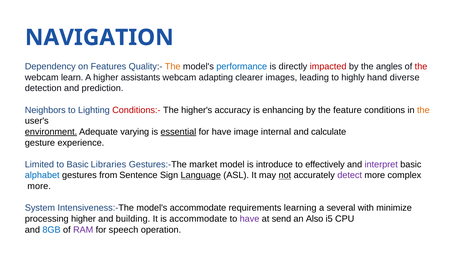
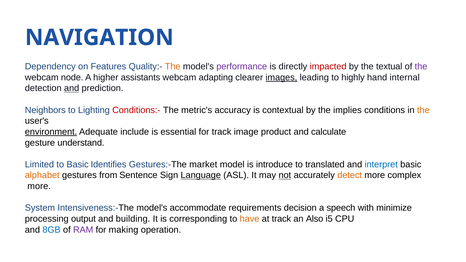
performance colour: blue -> purple
angles: angles -> textual
the at (421, 67) colour: red -> purple
learn: learn -> node
images underline: none -> present
diverse: diverse -> internal
and at (72, 88) underline: none -> present
higher's: higher's -> metric's
enhancing: enhancing -> contextual
feature: feature -> implies
varying: varying -> include
essential underline: present -> none
for have: have -> track
internal: internal -> product
experience: experience -> understand
Libraries: Libraries -> Identifies
effectively: effectively -> translated
interpret colour: purple -> blue
alphabet colour: blue -> orange
detect colour: purple -> orange
learning: learning -> decision
several: several -> speech
processing higher: higher -> output
is accommodate: accommodate -> corresponding
have at (250, 219) colour: purple -> orange
at send: send -> track
speech: speech -> making
